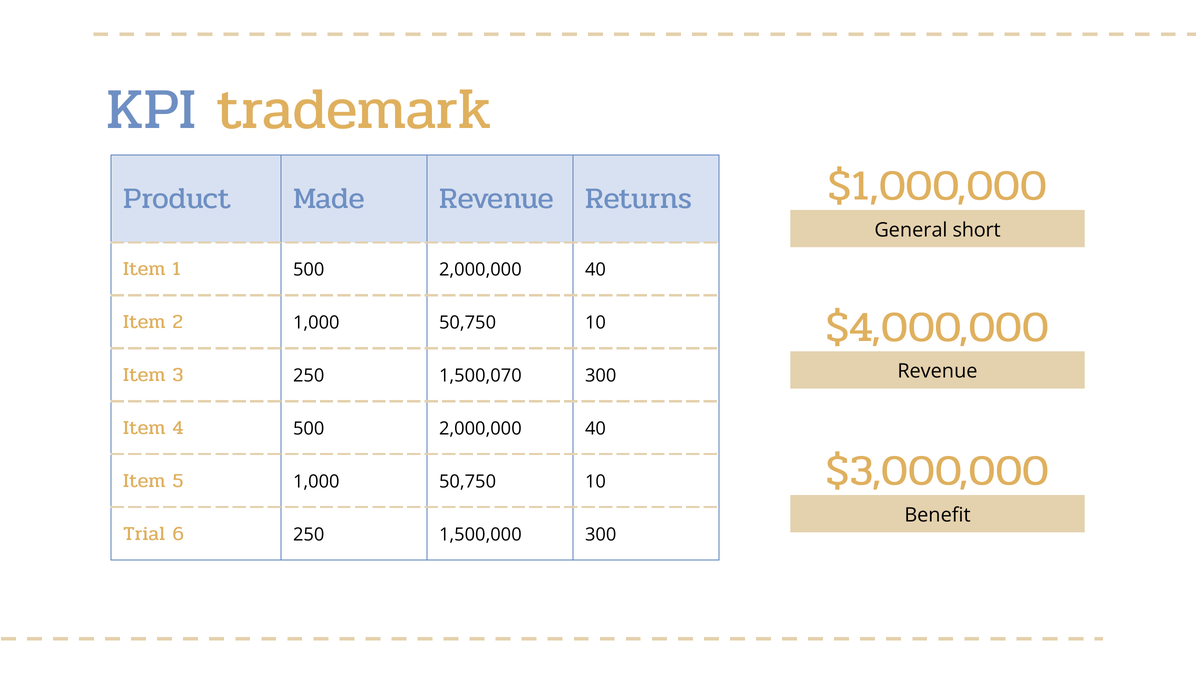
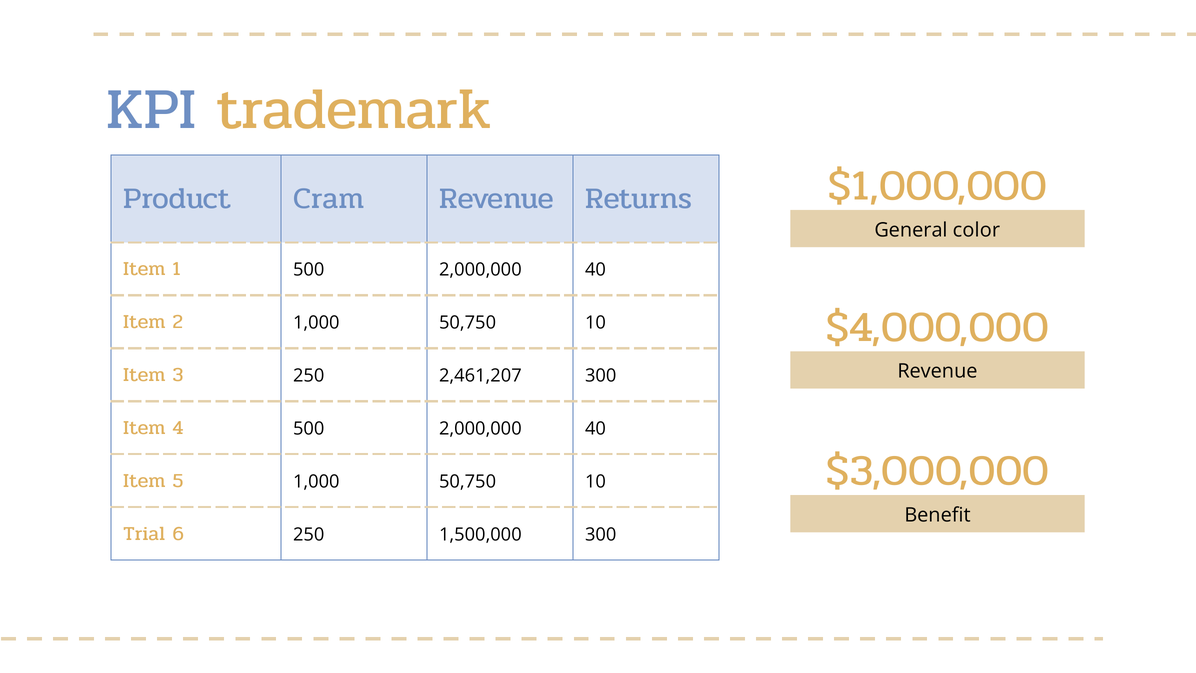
Made: Made -> Cram
short: short -> color
1,500,070: 1,500,070 -> 2,461,207
